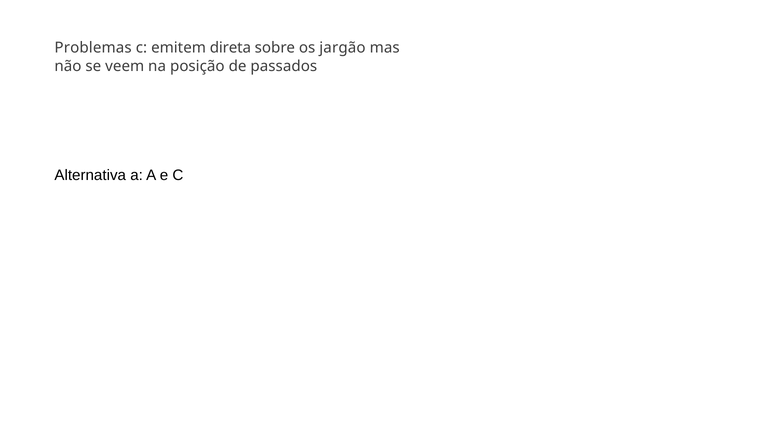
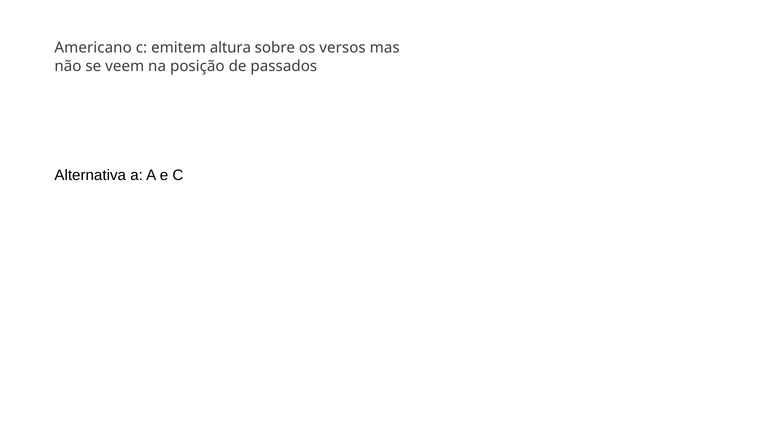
Problemas: Problemas -> Americano
direta: direta -> altura
jargão: jargão -> versos
